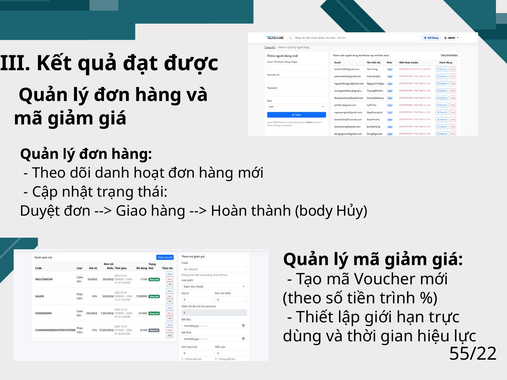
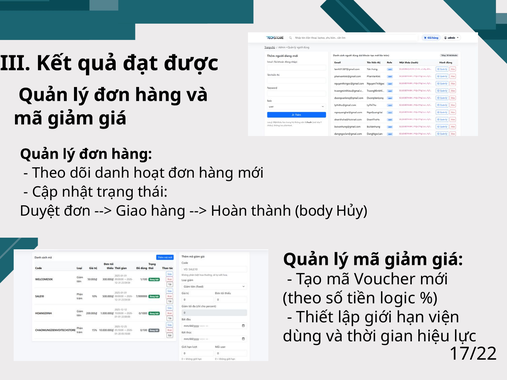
trình: trình -> logic
trực: trực -> viện
55/22: 55/22 -> 17/22
